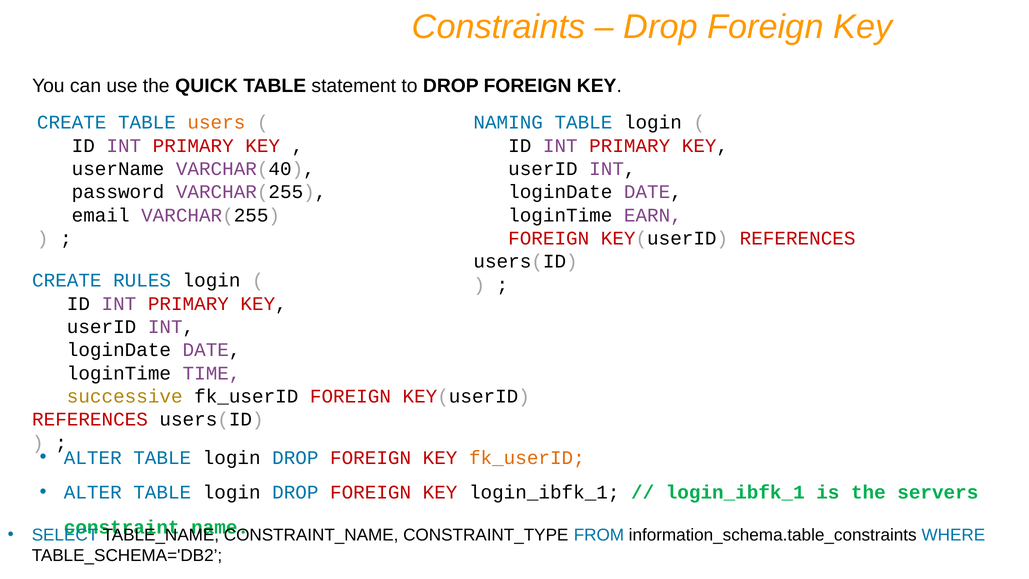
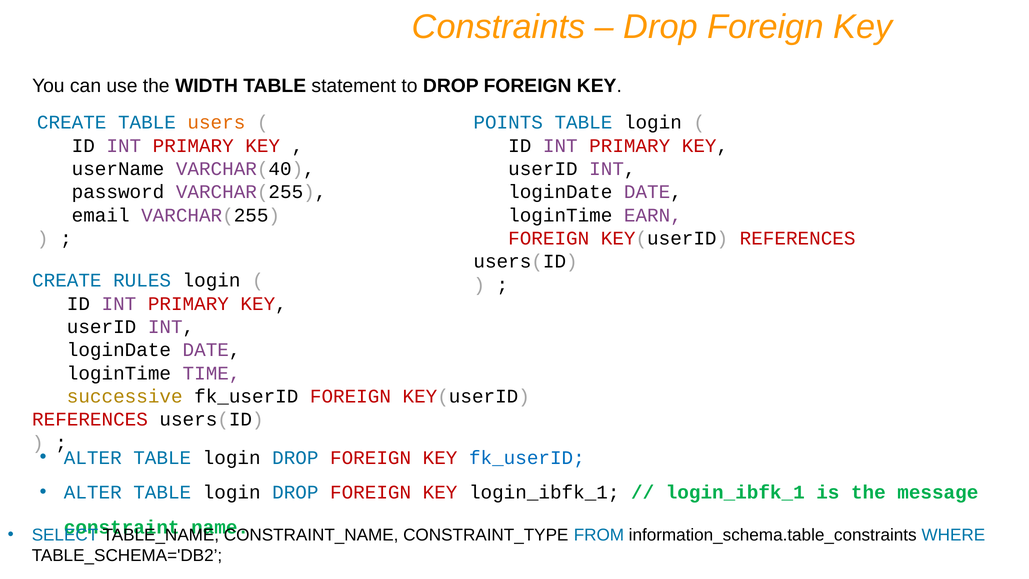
QUICK: QUICK -> WIDTH
NAMING: NAMING -> POINTS
fk_userID at (527, 457) colour: orange -> blue
servers: servers -> message
